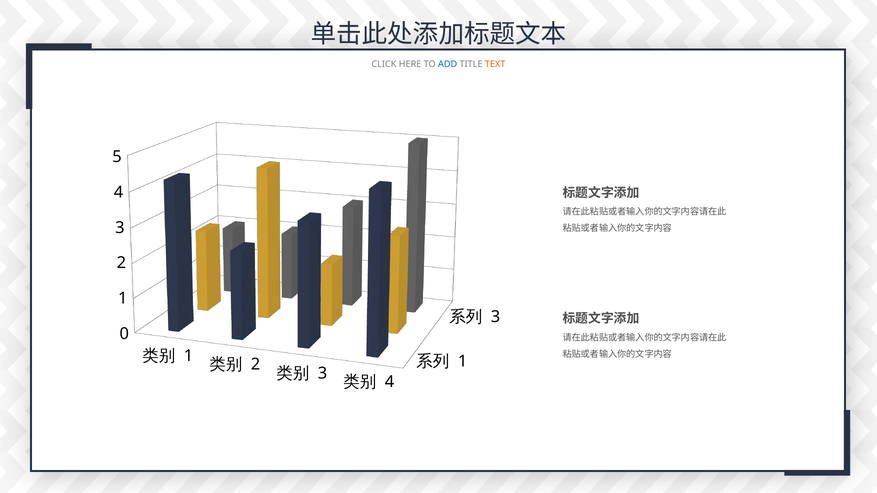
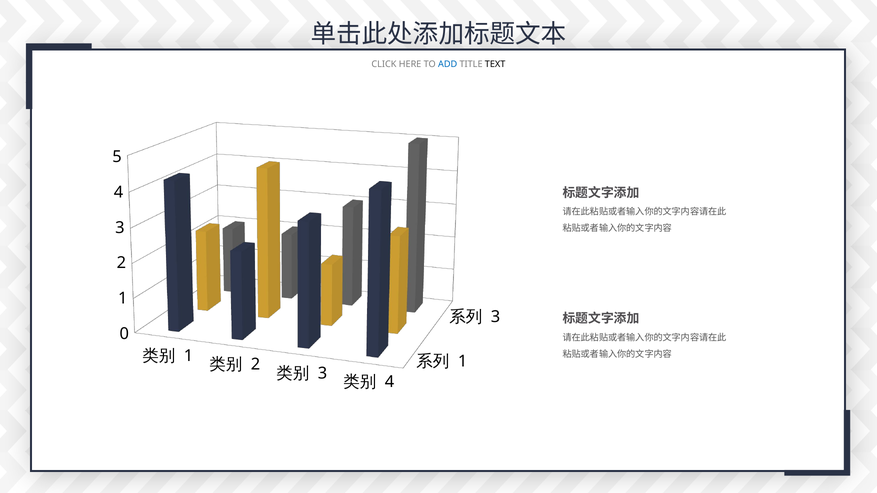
TEXT colour: orange -> black
